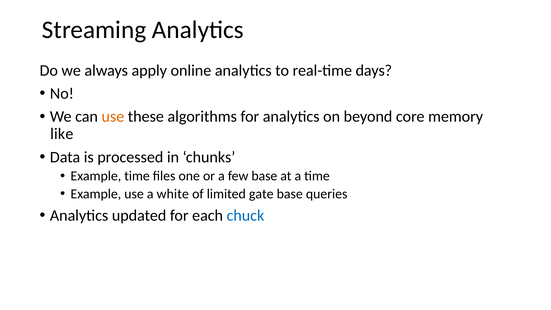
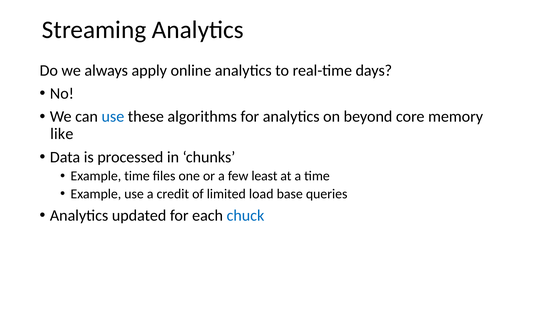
use at (113, 117) colour: orange -> blue
few base: base -> least
white: white -> credit
gate: gate -> load
